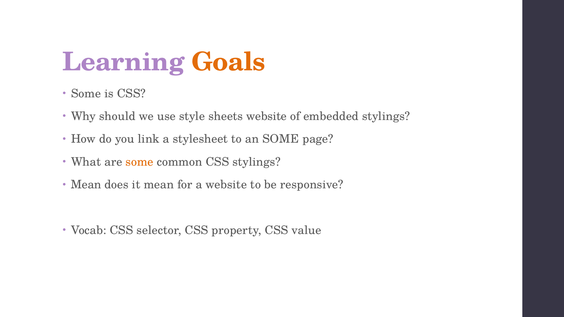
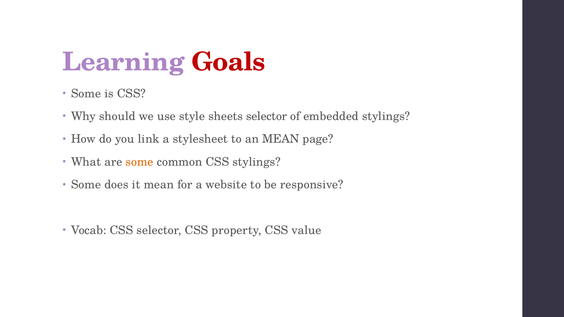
Goals colour: orange -> red
sheets website: website -> selector
an SOME: SOME -> MEAN
Mean at (86, 185): Mean -> Some
